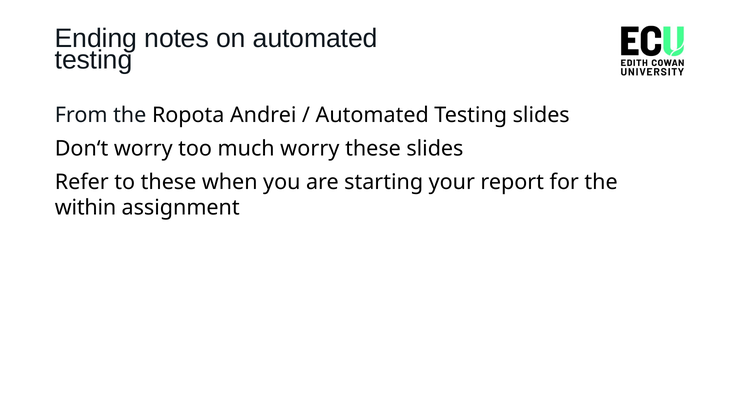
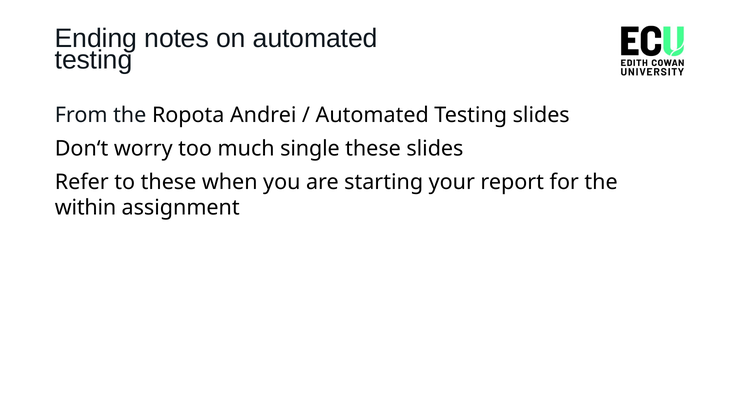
much worry: worry -> single
